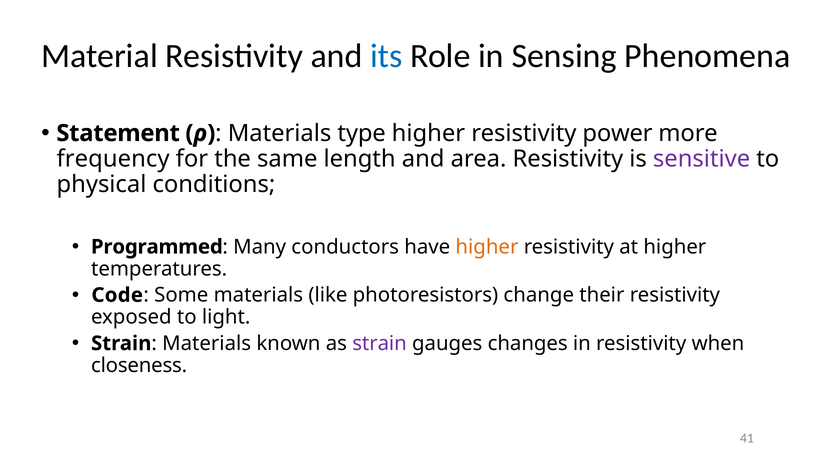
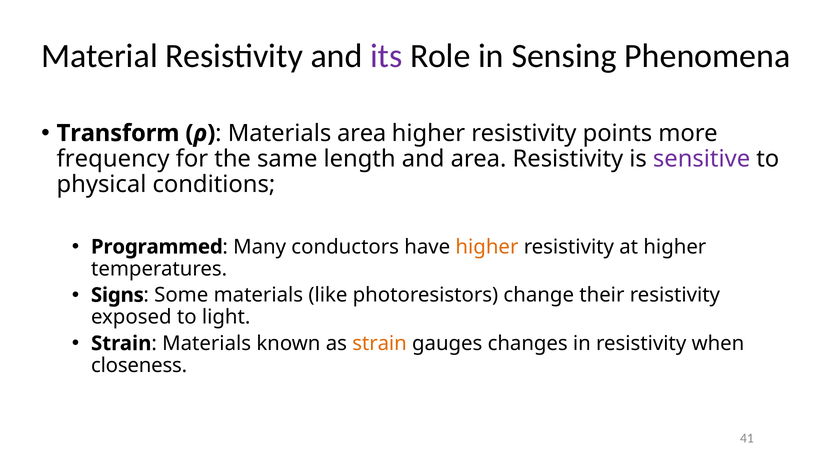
its colour: blue -> purple
Statement: Statement -> Transform
Materials type: type -> area
power: power -> points
Code: Code -> Signs
strain at (380, 343) colour: purple -> orange
